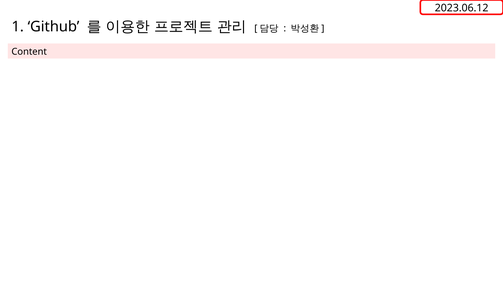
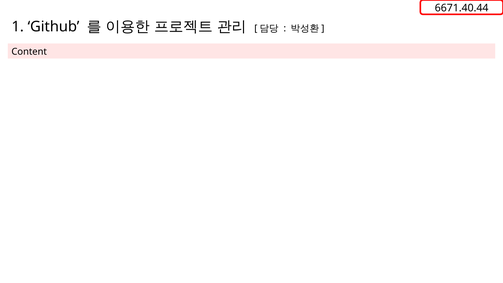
2023.06.12: 2023.06.12 -> 6671.40.44
